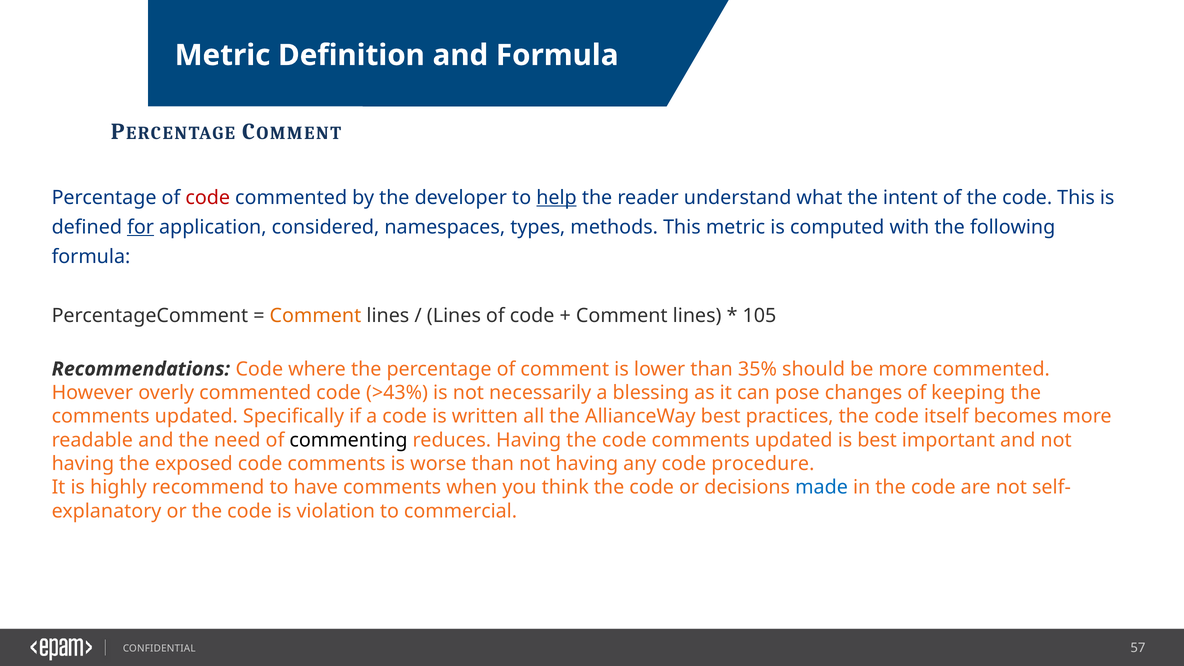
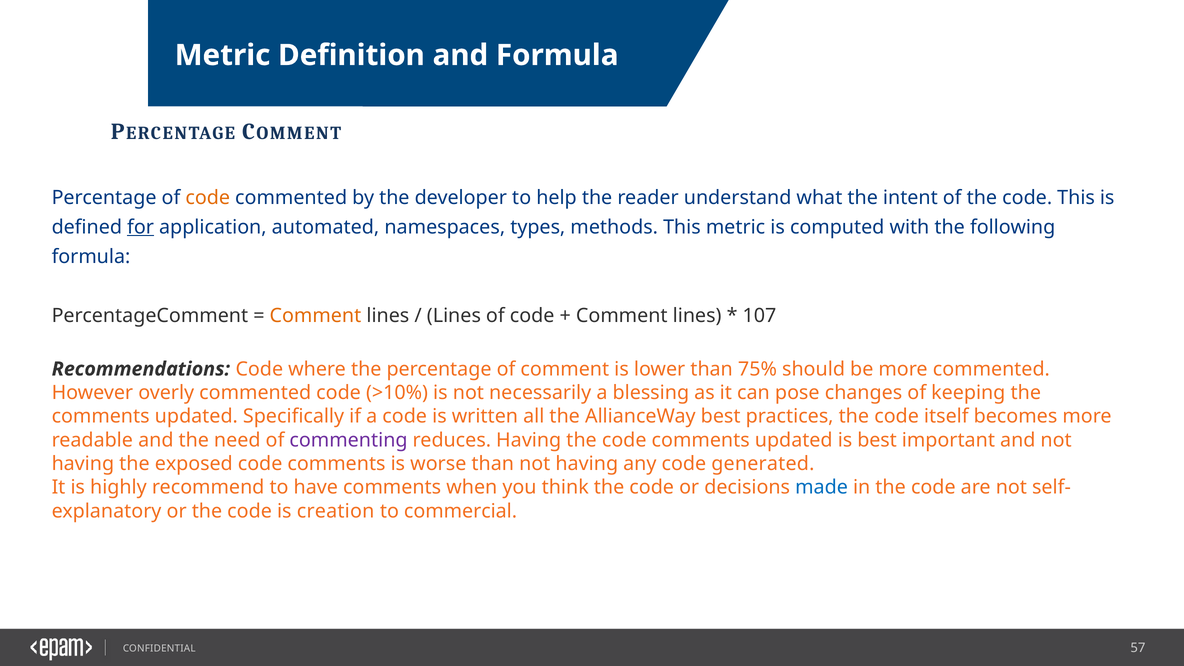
code at (208, 198) colour: red -> orange
help underline: present -> none
considered: considered -> automated
105: 105 -> 107
35%: 35% -> 75%
>43%: >43% -> >10%
commenting colour: black -> purple
procedure: procedure -> generated
violation: violation -> creation
